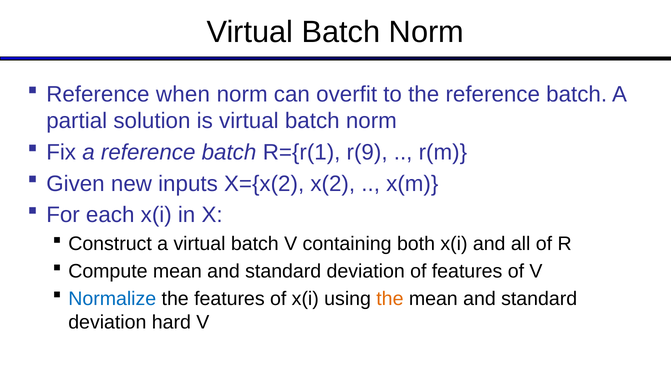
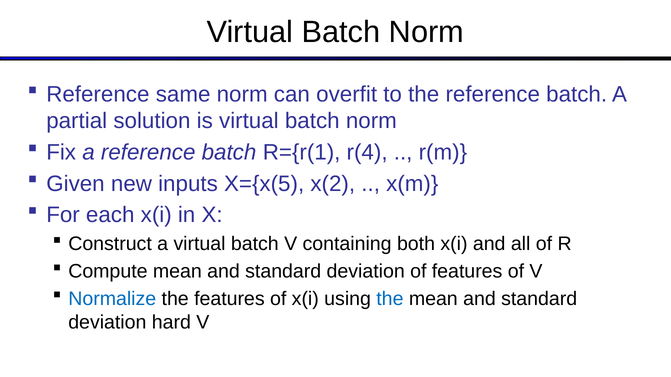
when: when -> same
r(9: r(9 -> r(4
X={x(2: X={x(2 -> X={x(5
the at (390, 299) colour: orange -> blue
